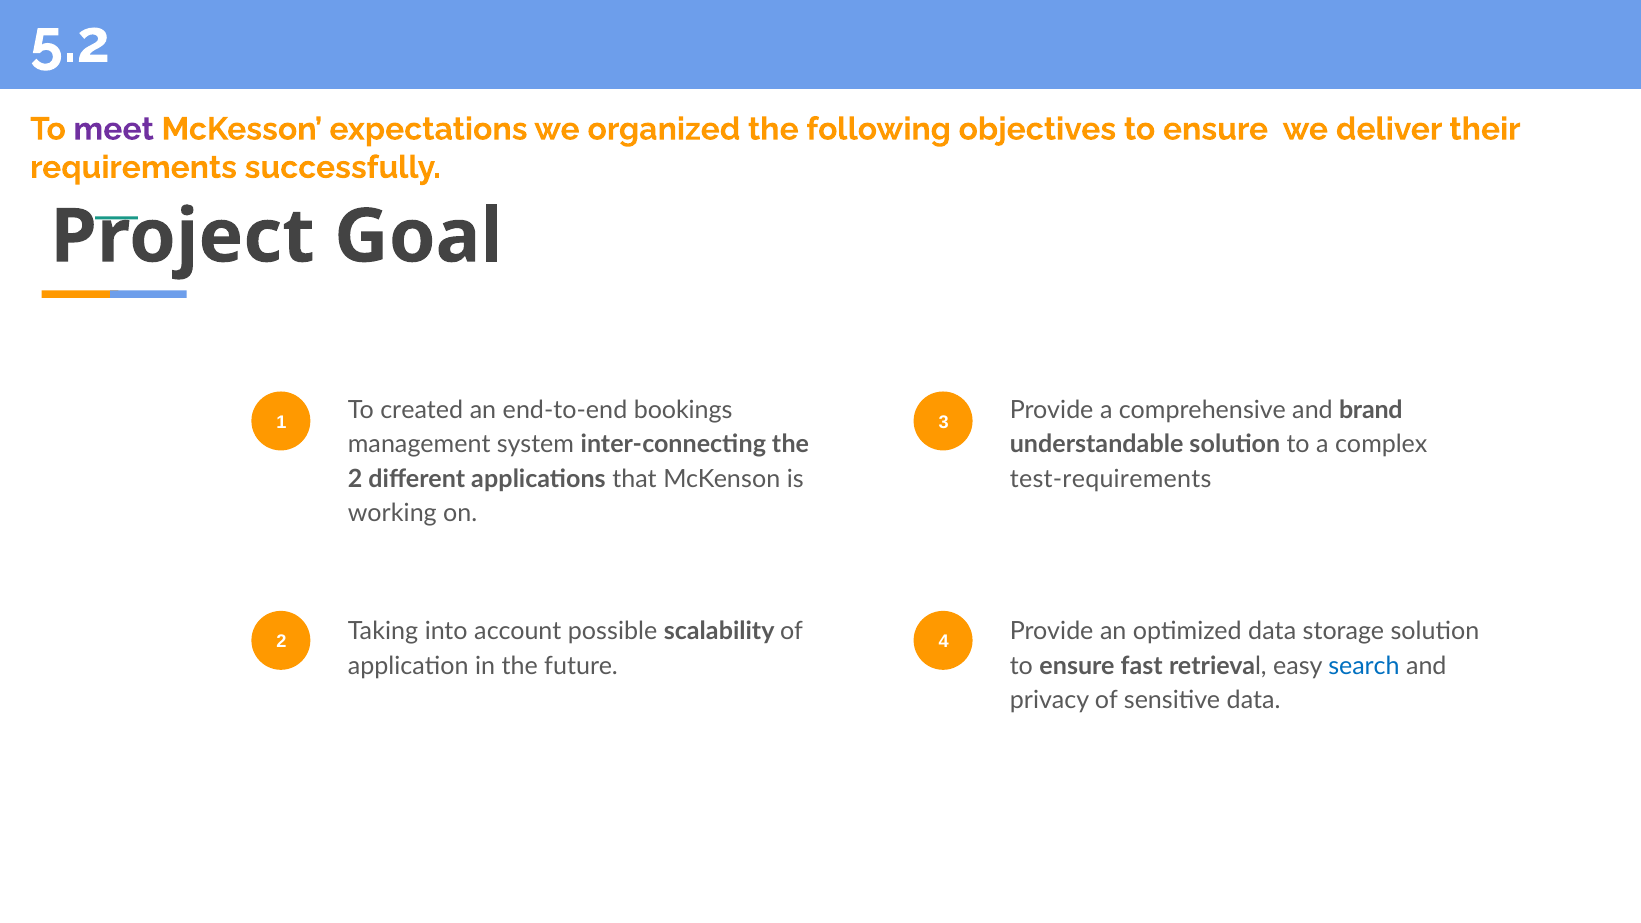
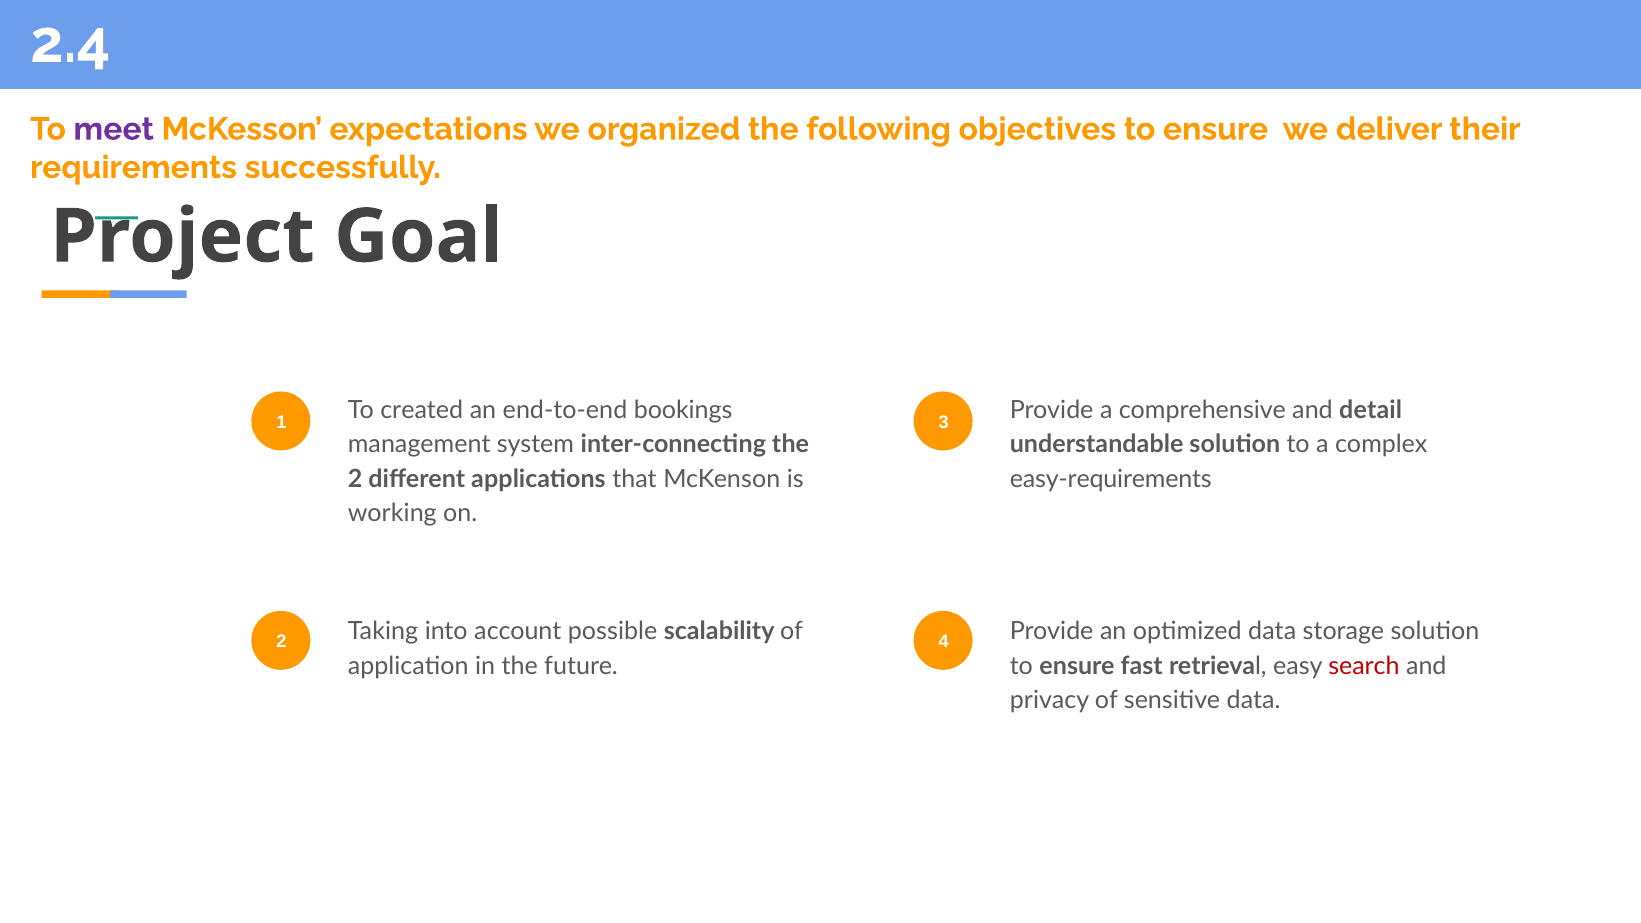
5.2: 5.2 -> 2.4
brand: brand -> detail
test-requirements: test-requirements -> easy-requirements
search colour: blue -> red
